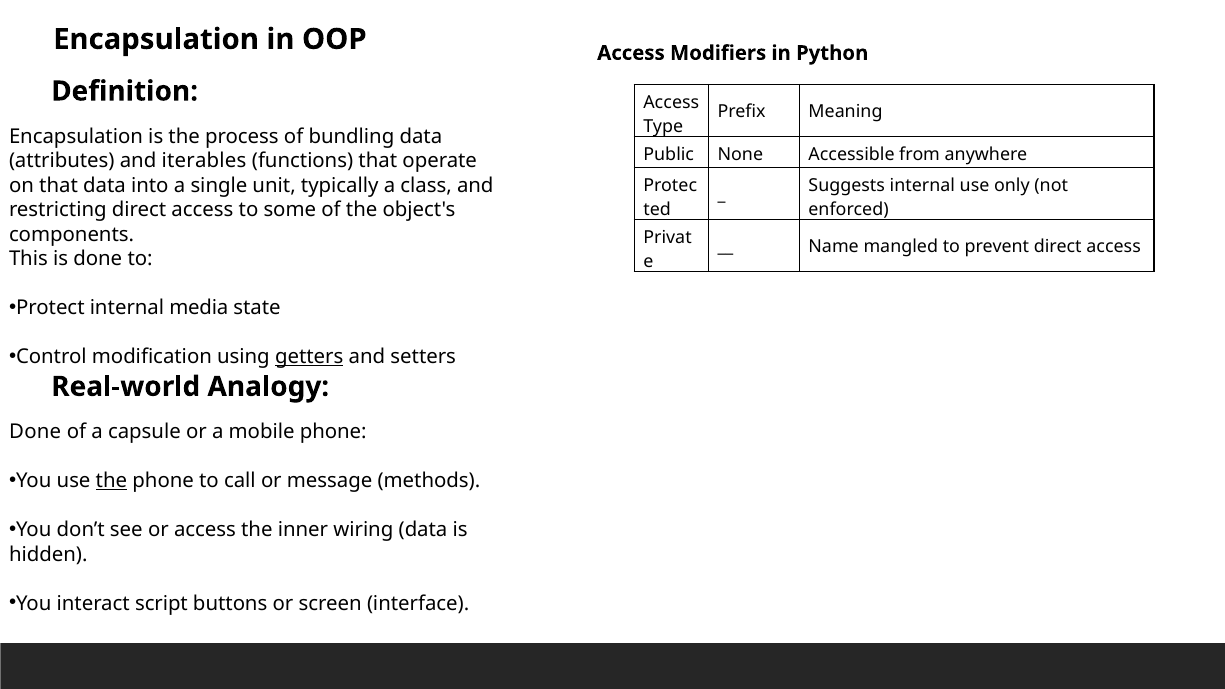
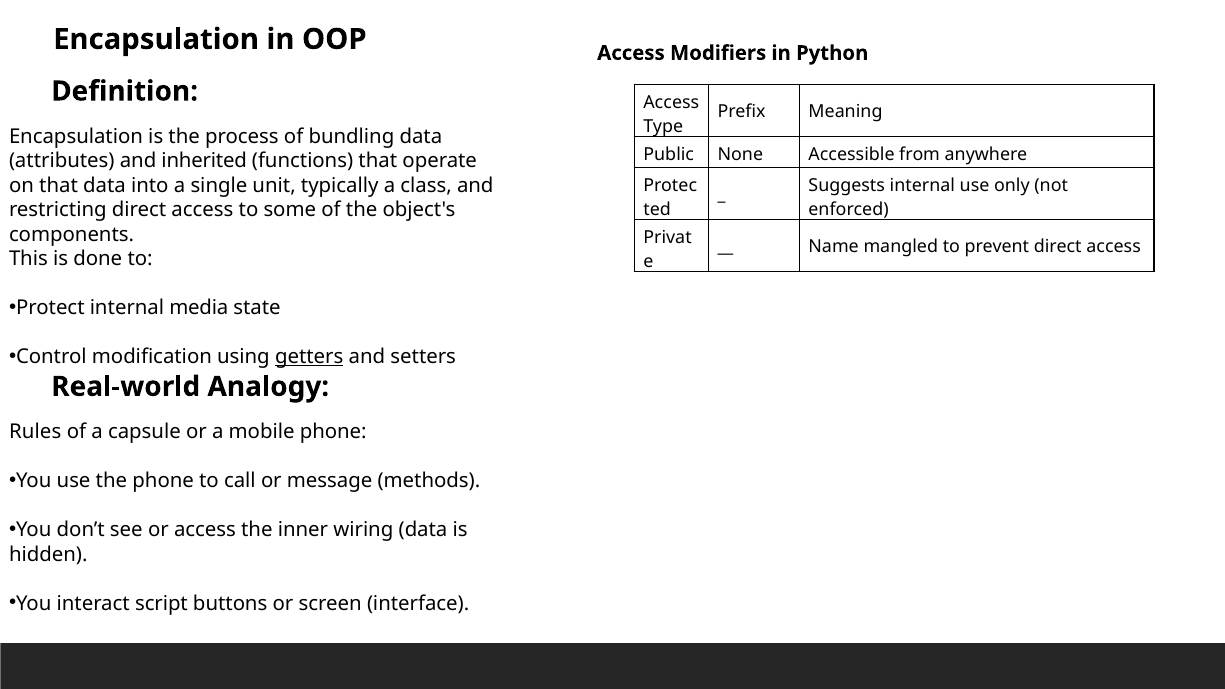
iterables: iterables -> inherited
Done at (35, 432): Done -> Rules
the at (111, 481) underline: present -> none
